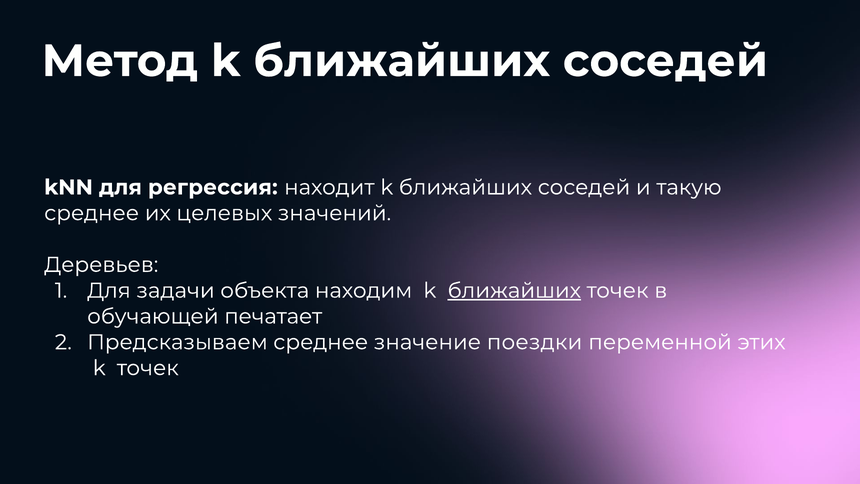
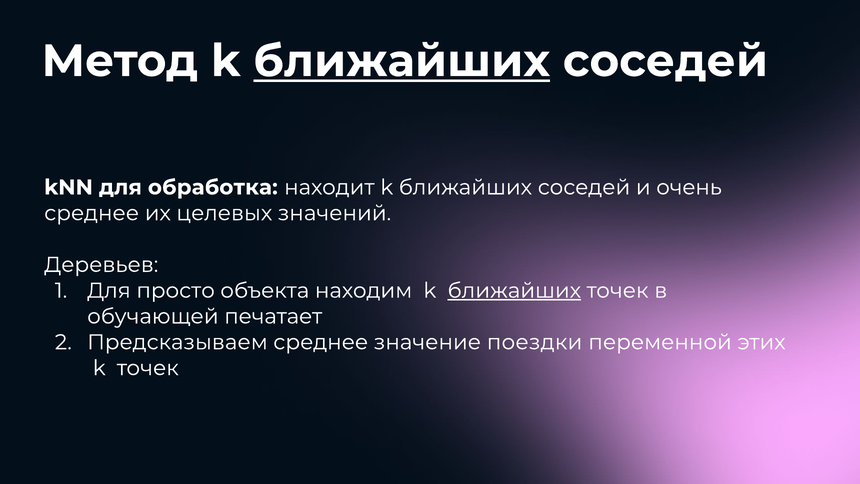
ближайших at (402, 61) underline: none -> present
регрессия: регрессия -> обработка
такую: такую -> очень
задачи: задачи -> просто
